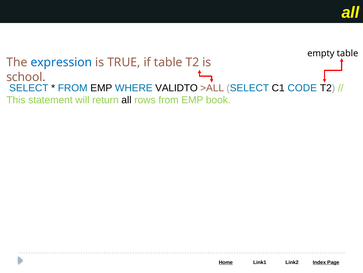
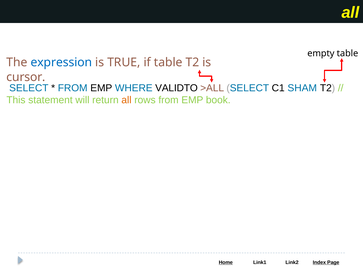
school: school -> cursor
CODE: CODE -> SHAM
all at (126, 100) colour: black -> orange
